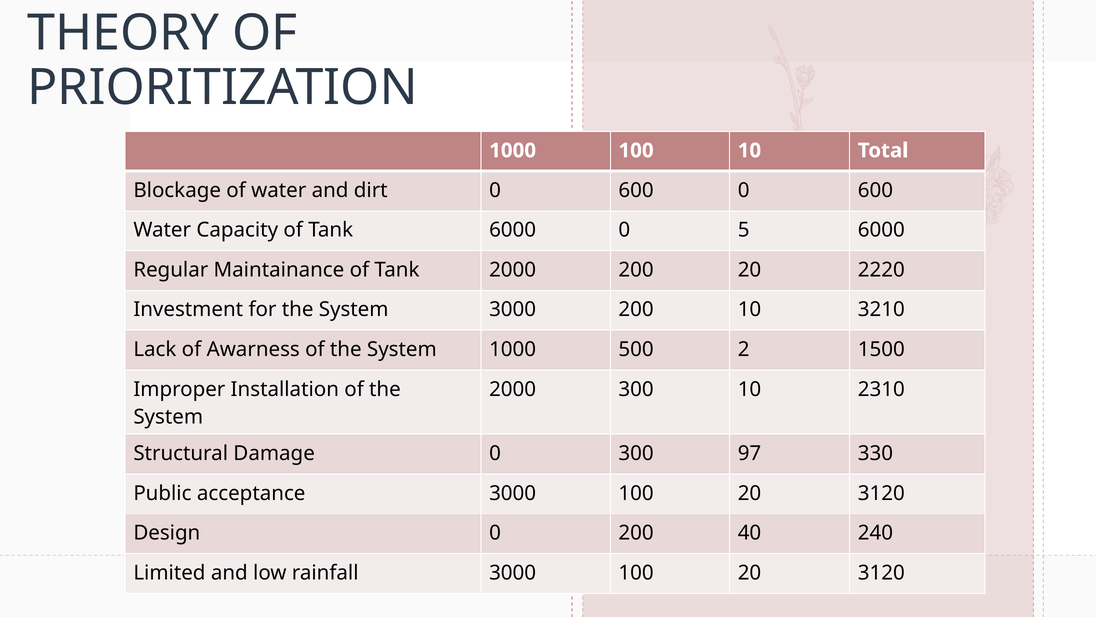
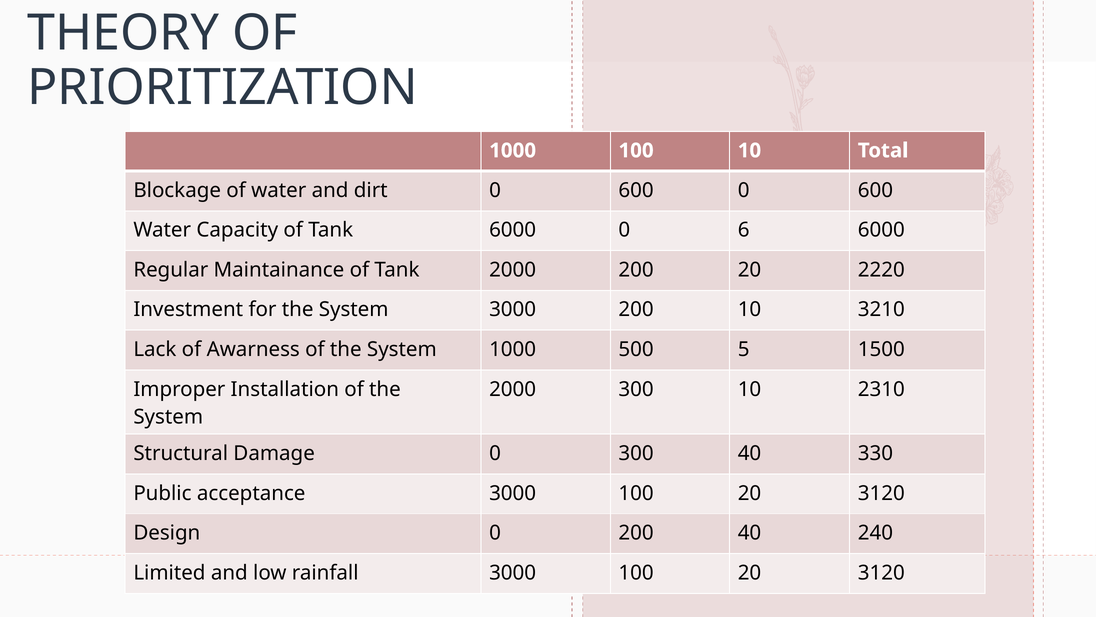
5: 5 -> 6
2: 2 -> 5
300 97: 97 -> 40
